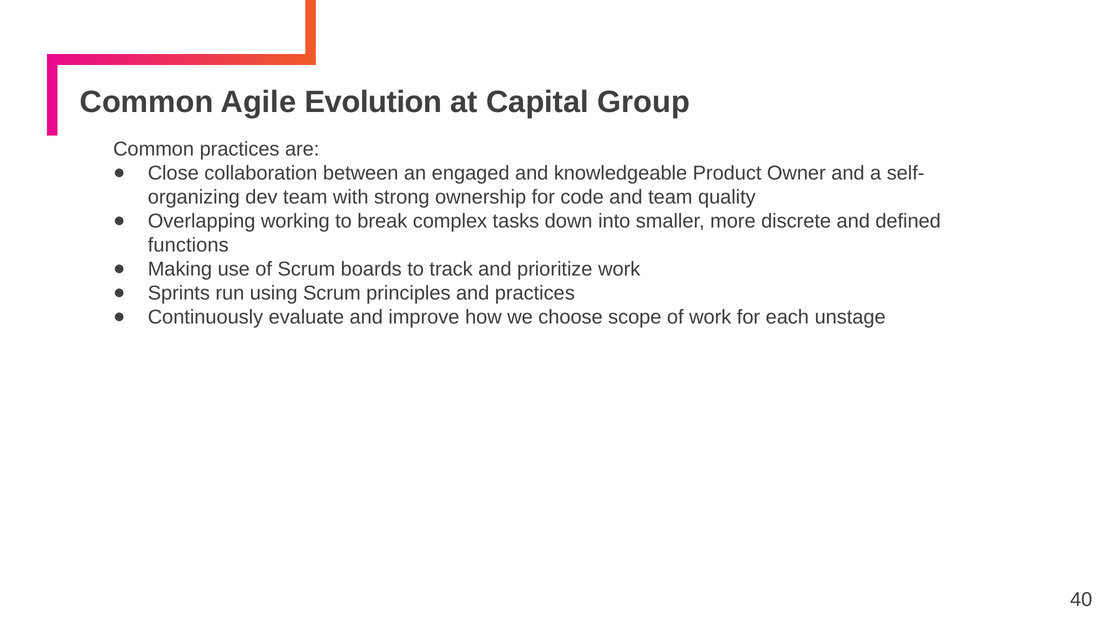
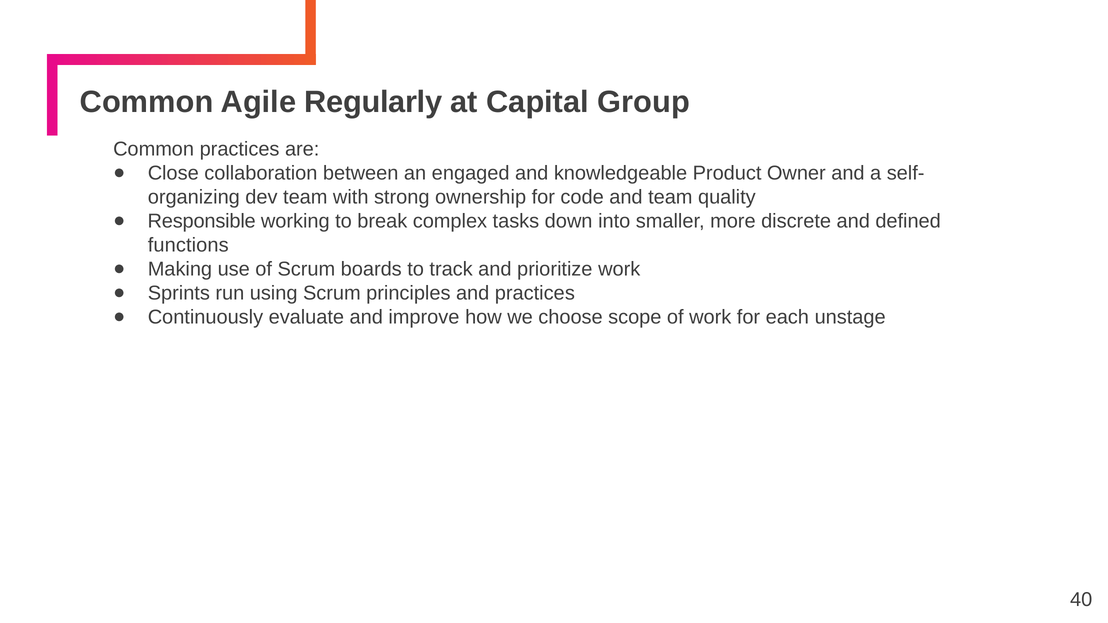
Evolution: Evolution -> Regularly
Overlapping: Overlapping -> Responsible
